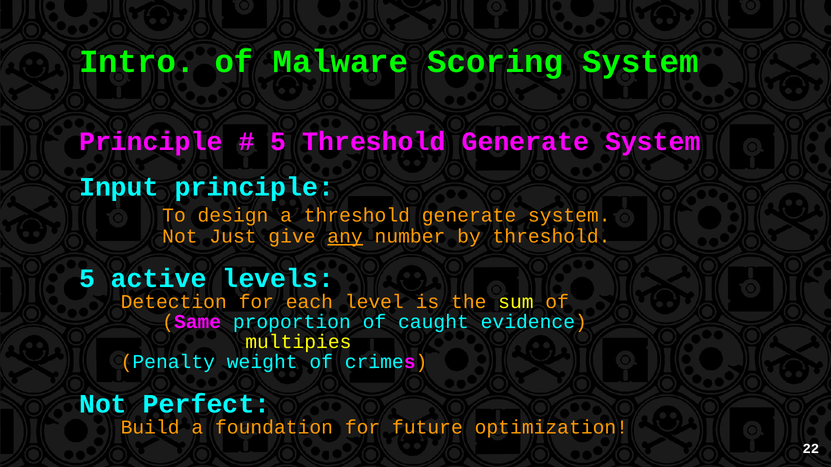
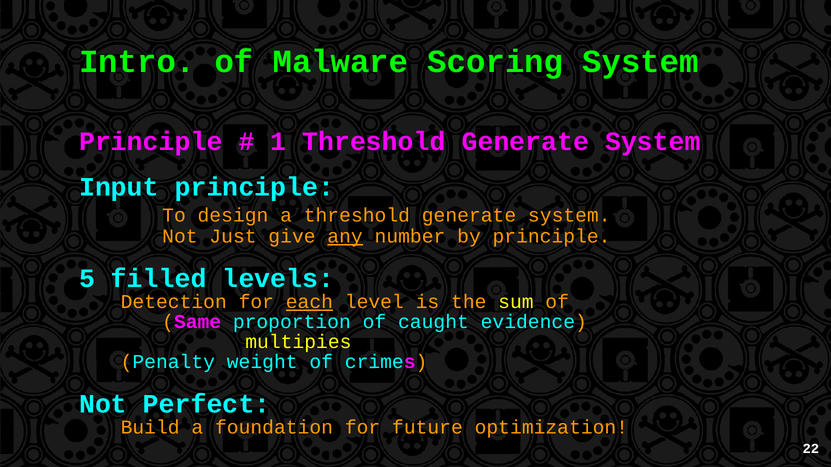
5 at (278, 142): 5 -> 1
by threshold: threshold -> principle
active: active -> filled
each underline: none -> present
